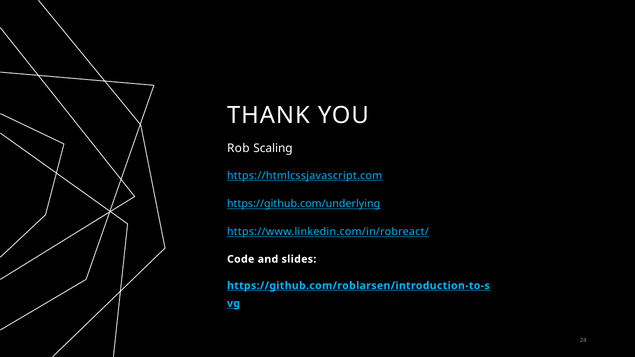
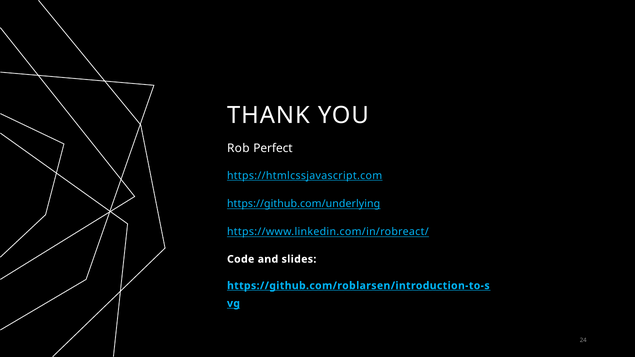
Scaling: Scaling -> Perfect
